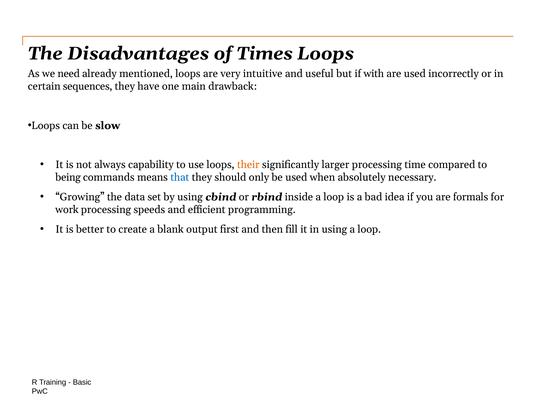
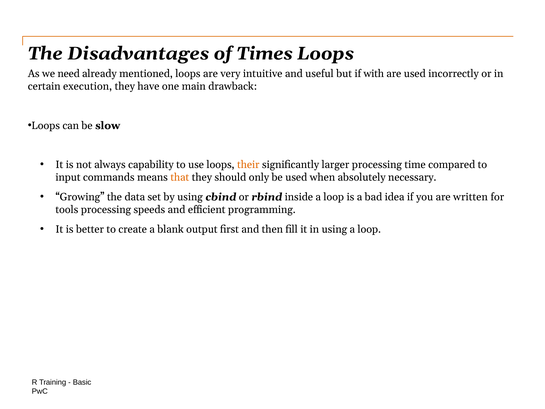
sequences: sequences -> execution
being: being -> input
that colour: blue -> orange
formals: formals -> written
work: work -> tools
